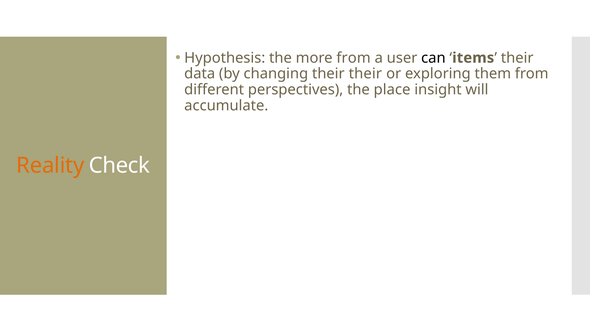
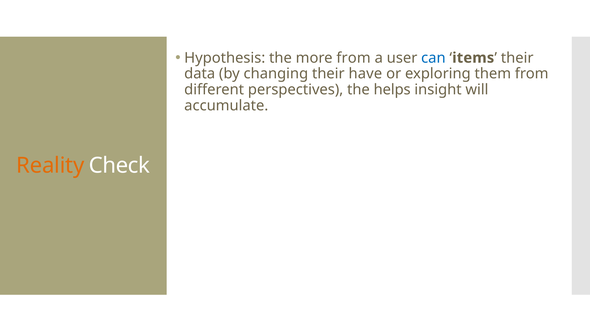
can colour: black -> blue
their their: their -> have
place: place -> helps
